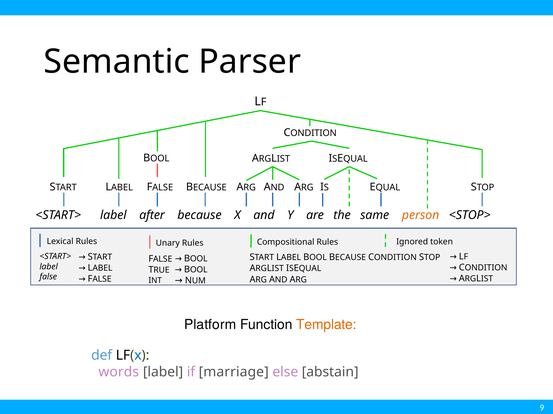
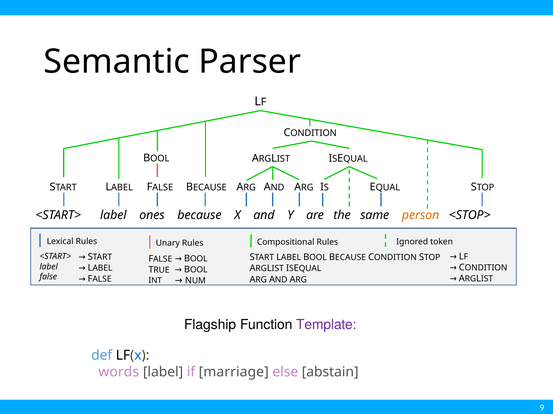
after: after -> ones
Platform: Platform -> Flagship
Template colour: orange -> purple
